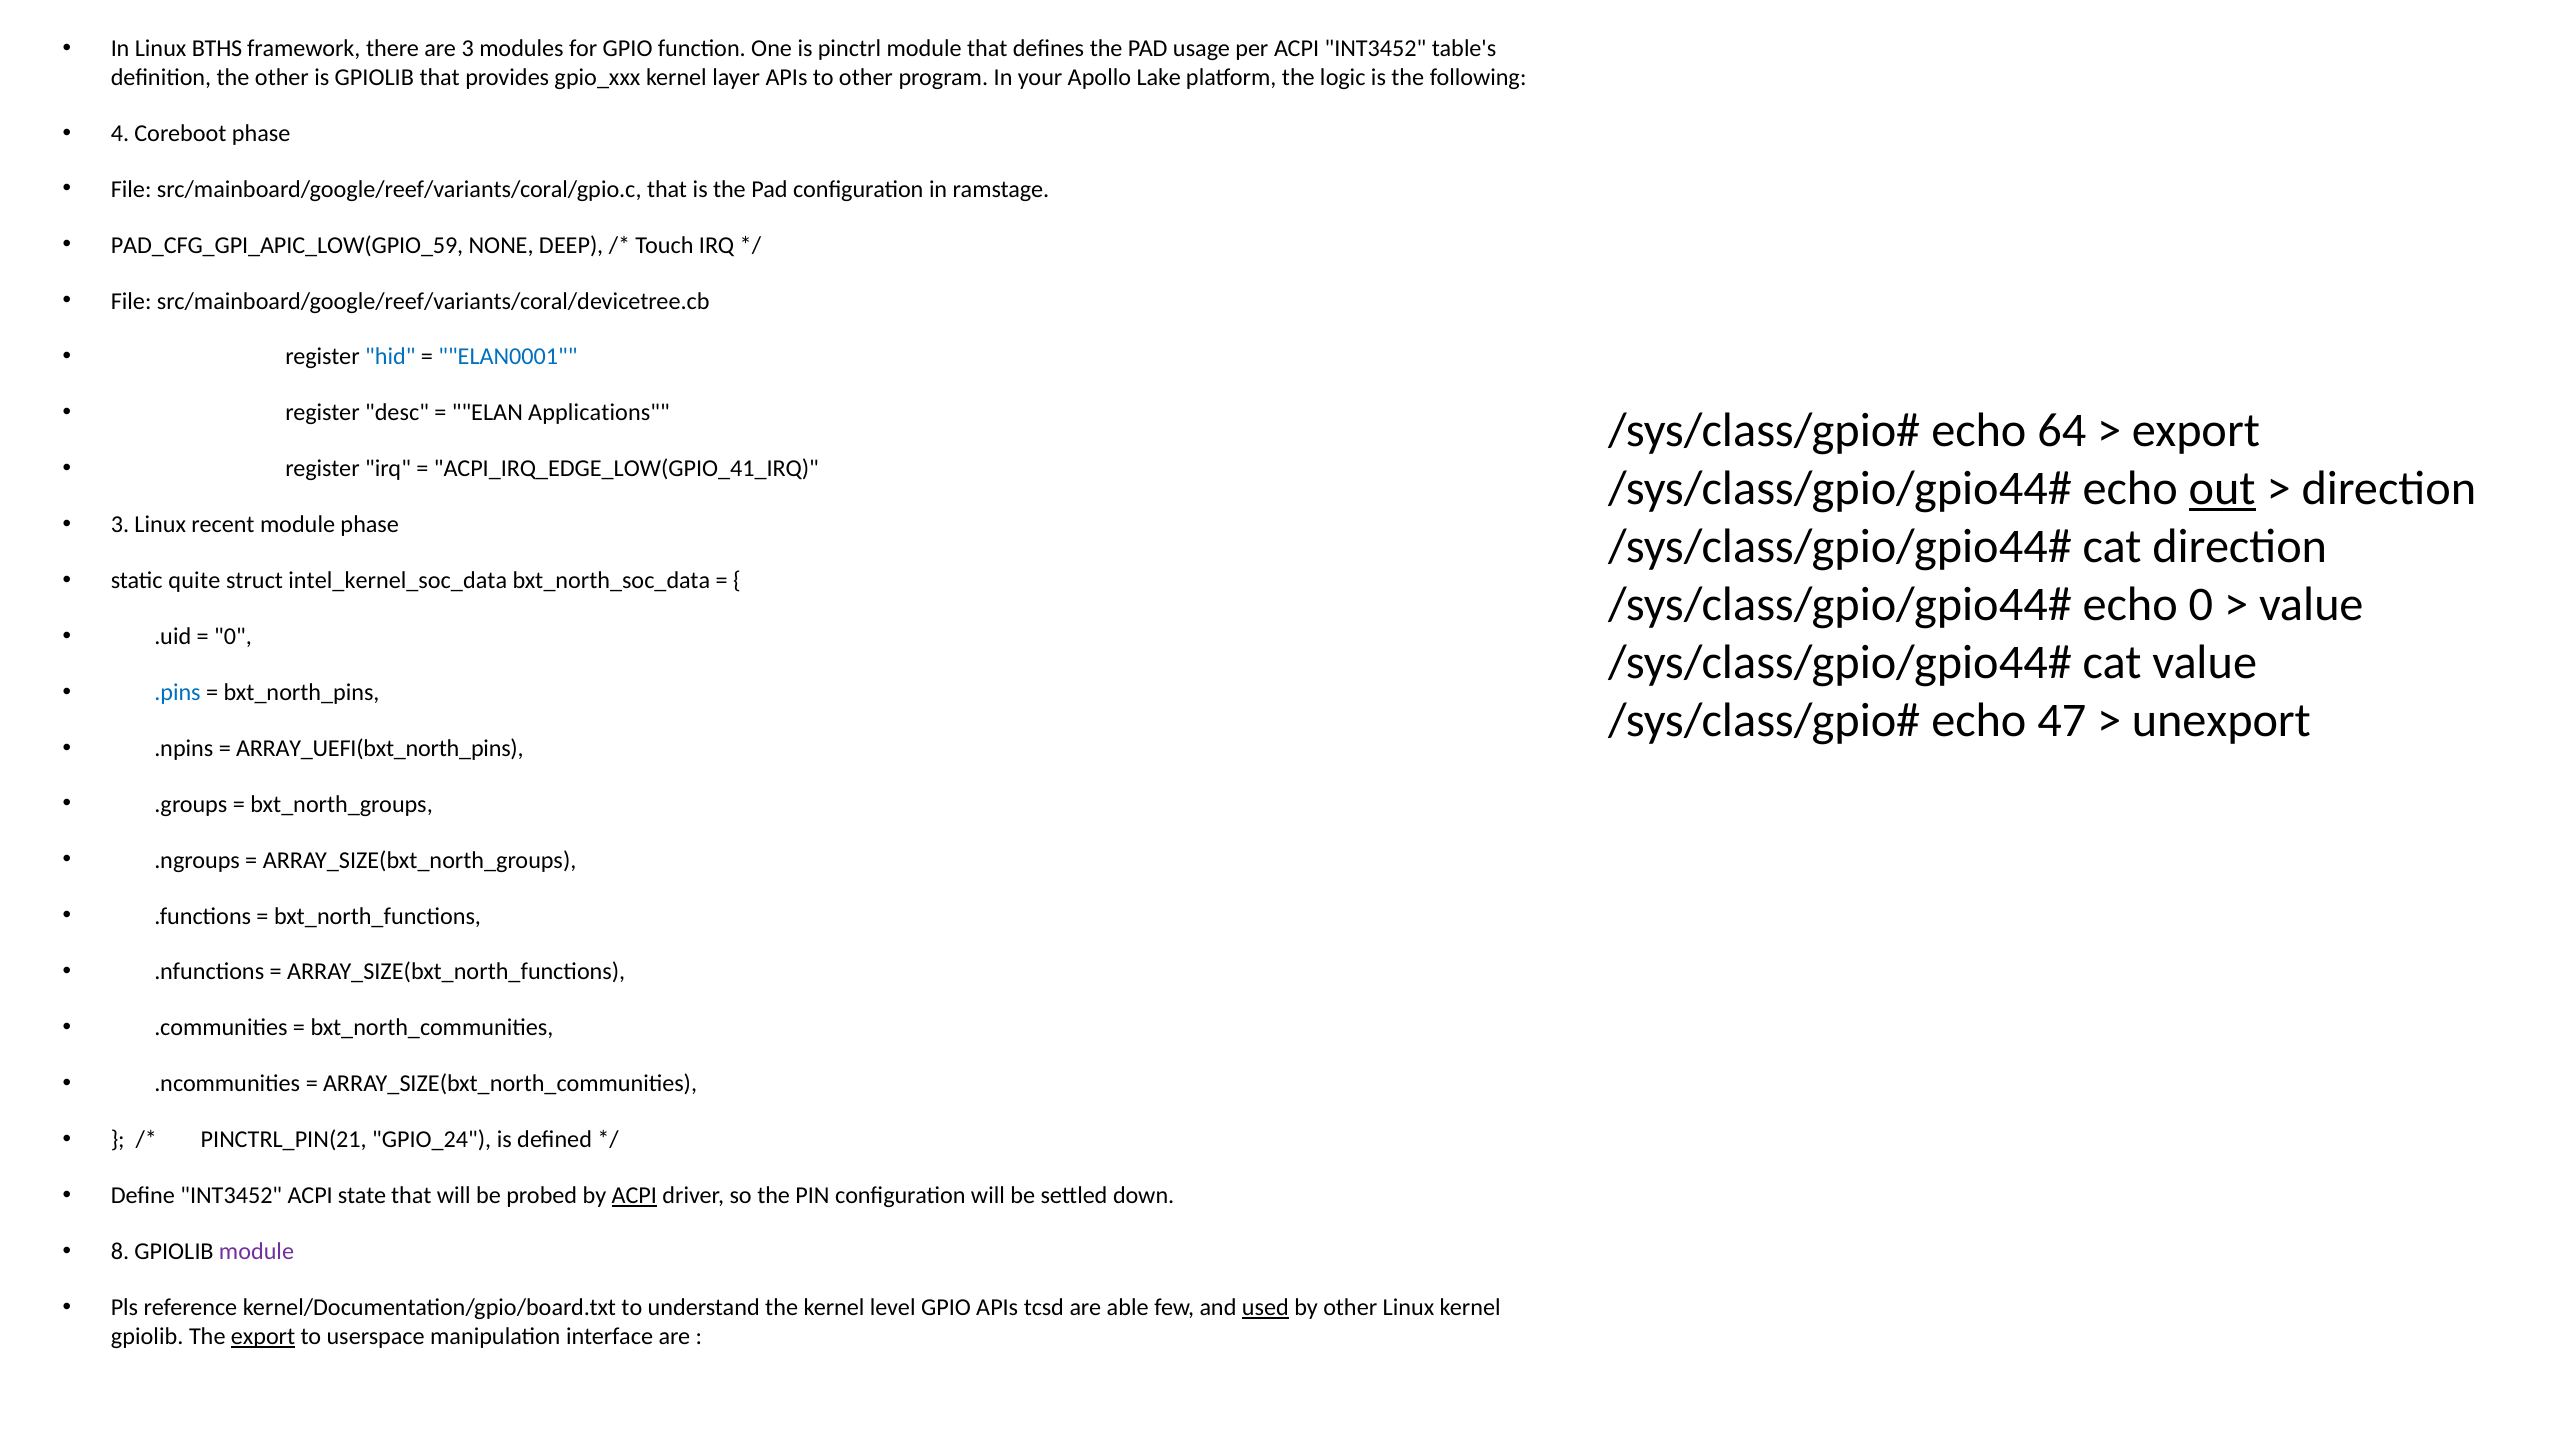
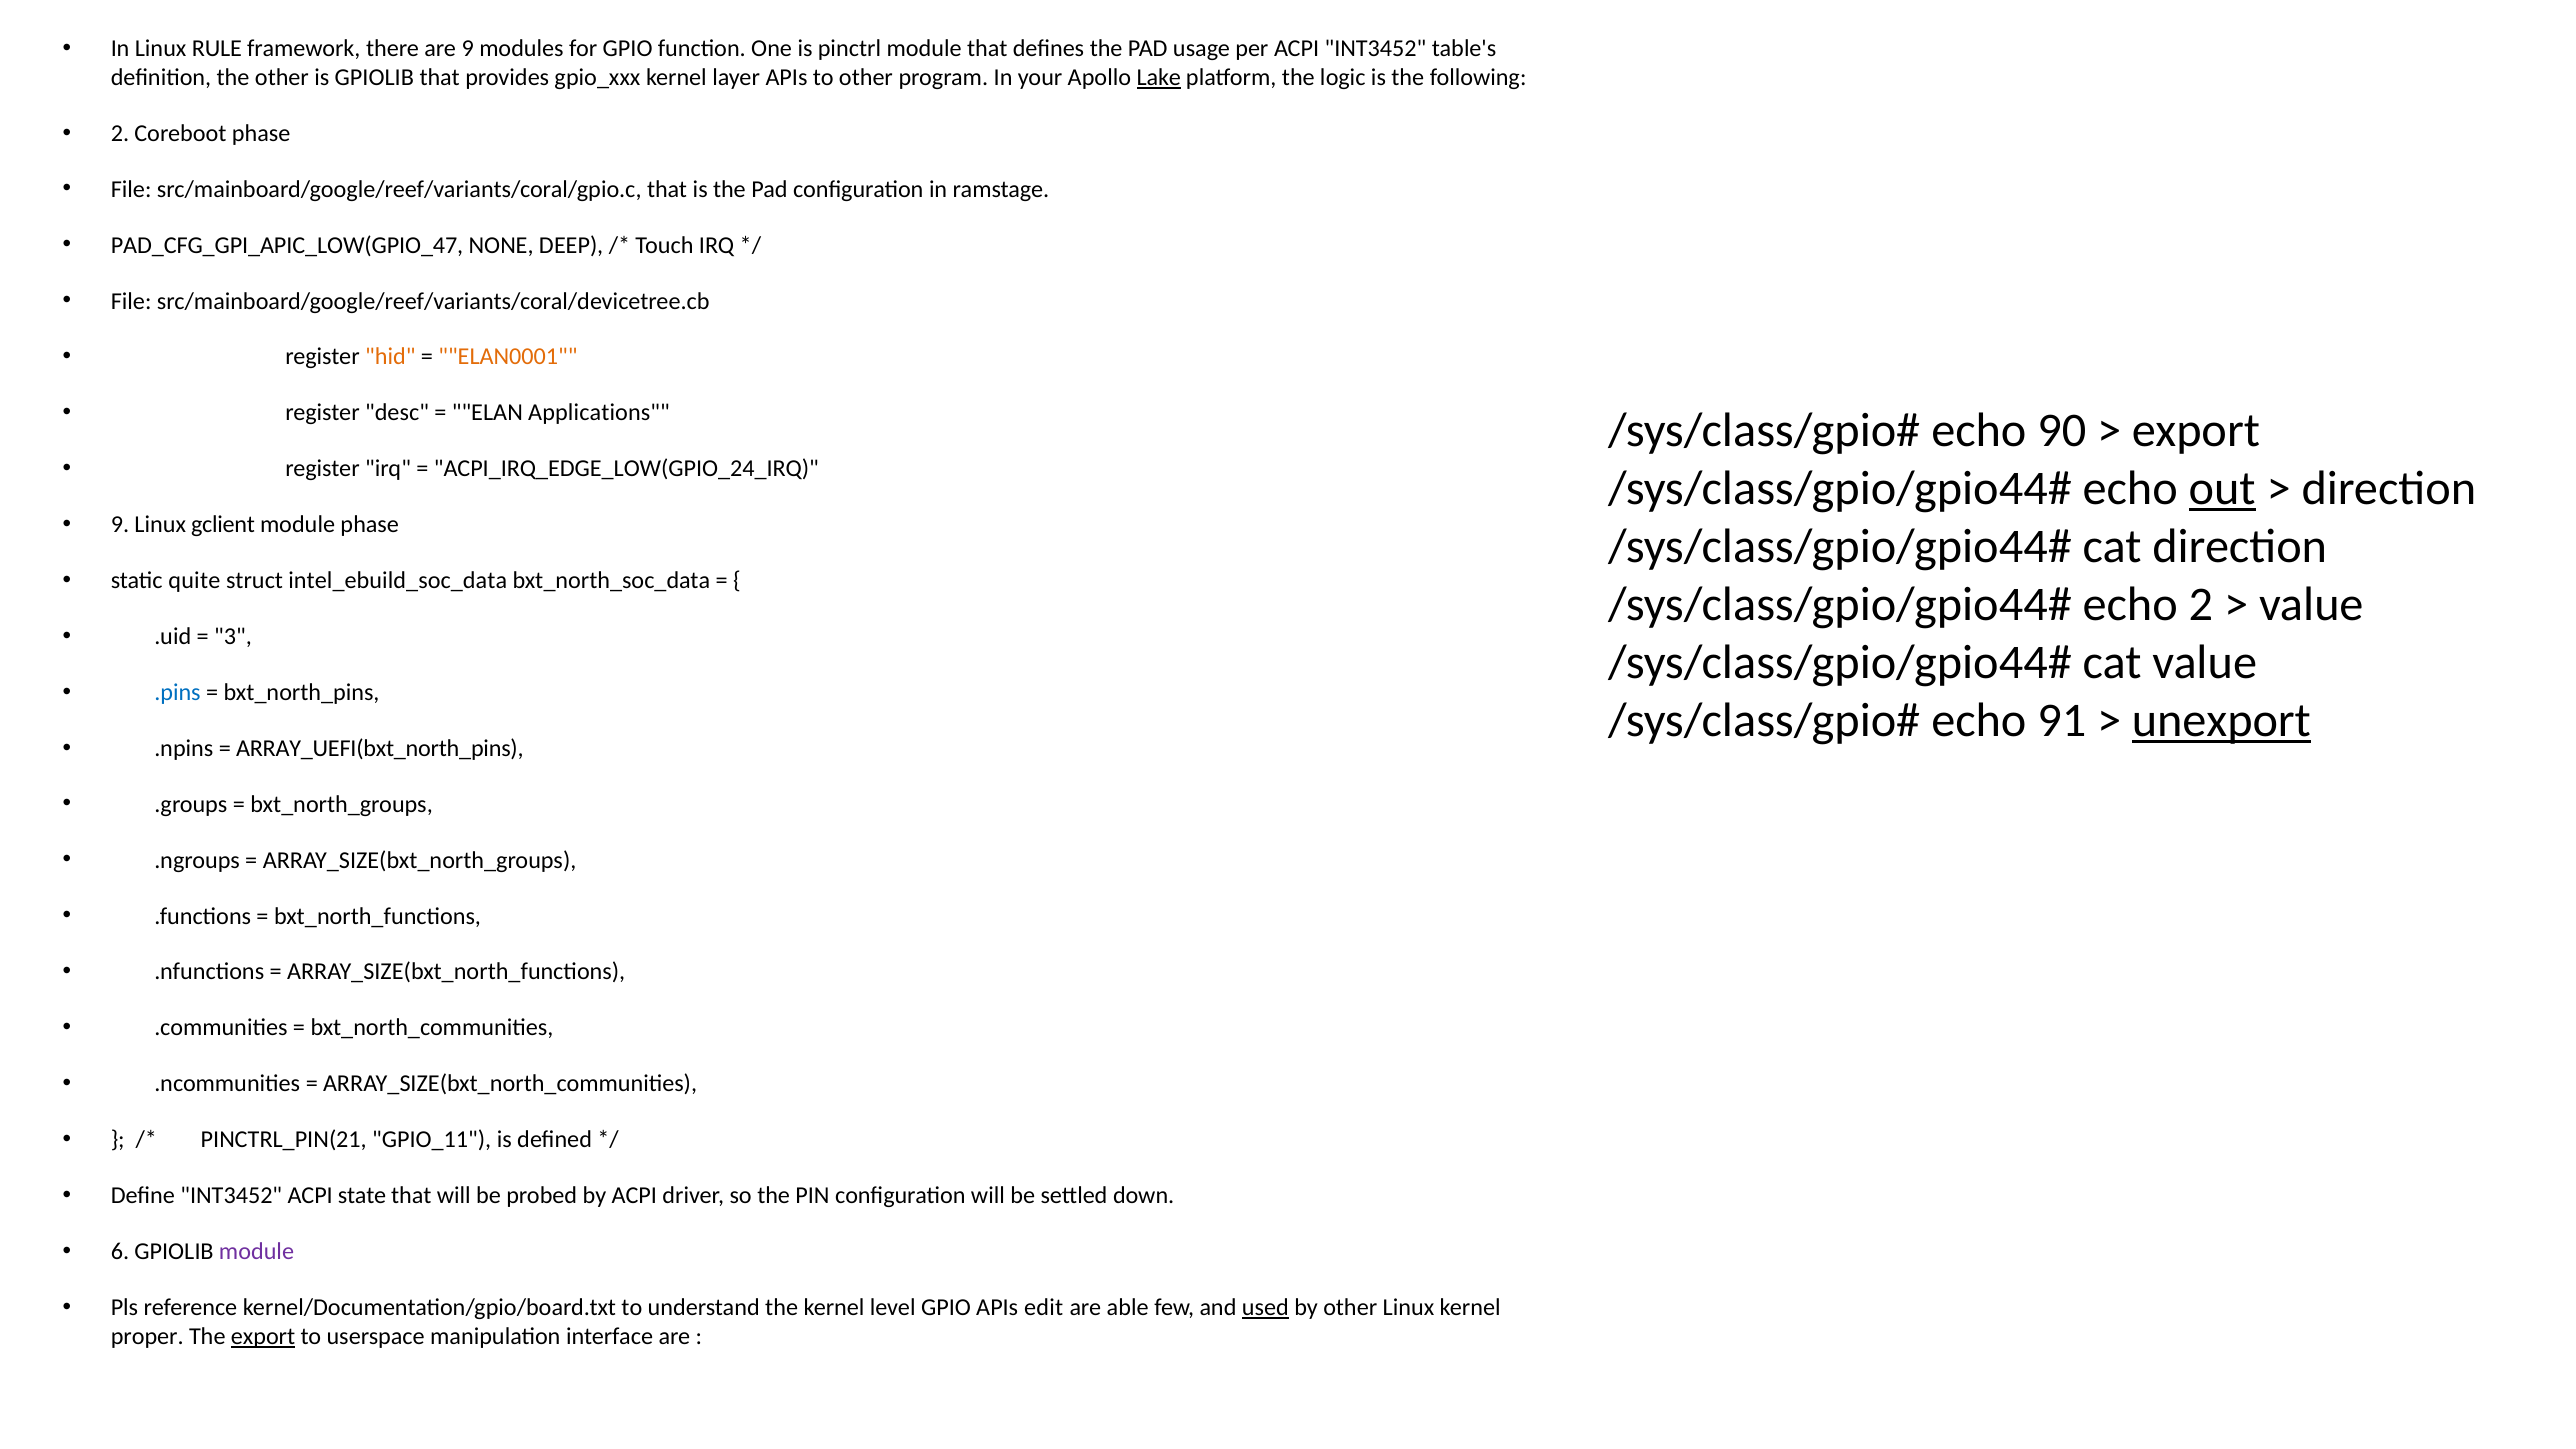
BTHS: BTHS -> RULE
are 3: 3 -> 9
Lake underline: none -> present
4 at (120, 133): 4 -> 2
PAD_CFG_GPI_APIC_LOW(GPIO_59: PAD_CFG_GPI_APIC_LOW(GPIO_59 -> PAD_CFG_GPI_APIC_LOW(GPIO_47
hid colour: blue -> orange
ELAN0001 colour: blue -> orange
64: 64 -> 90
ACPI_IRQ_EDGE_LOW(GPIO_41_IRQ: ACPI_IRQ_EDGE_LOW(GPIO_41_IRQ -> ACPI_IRQ_EDGE_LOW(GPIO_24_IRQ
3 at (120, 525): 3 -> 9
recent: recent -> gclient
intel_kernel_soc_data: intel_kernel_soc_data -> intel_ebuild_soc_data
echo 0: 0 -> 2
0 at (233, 636): 0 -> 3
47: 47 -> 91
unexport underline: none -> present
GPIO_24: GPIO_24 -> GPIO_11
ACPI at (634, 1196) underline: present -> none
8: 8 -> 6
tcsd: tcsd -> edit
gpiolib at (147, 1336): gpiolib -> proper
